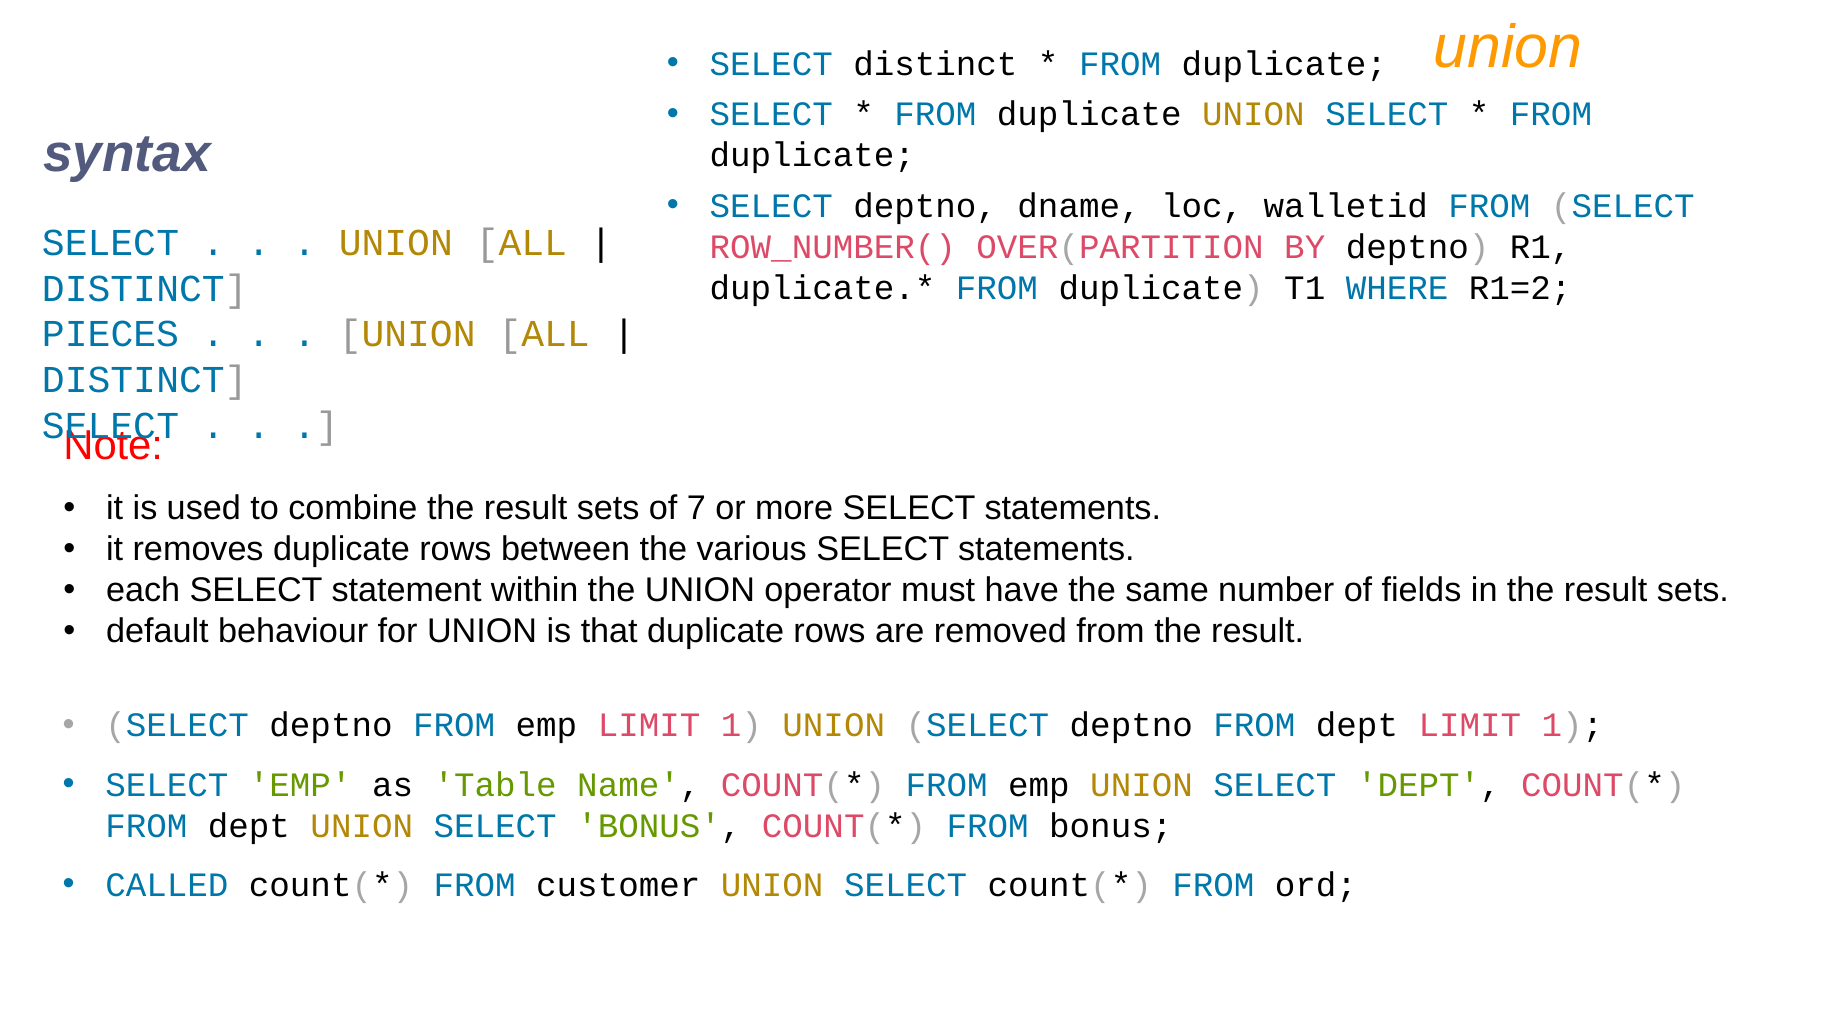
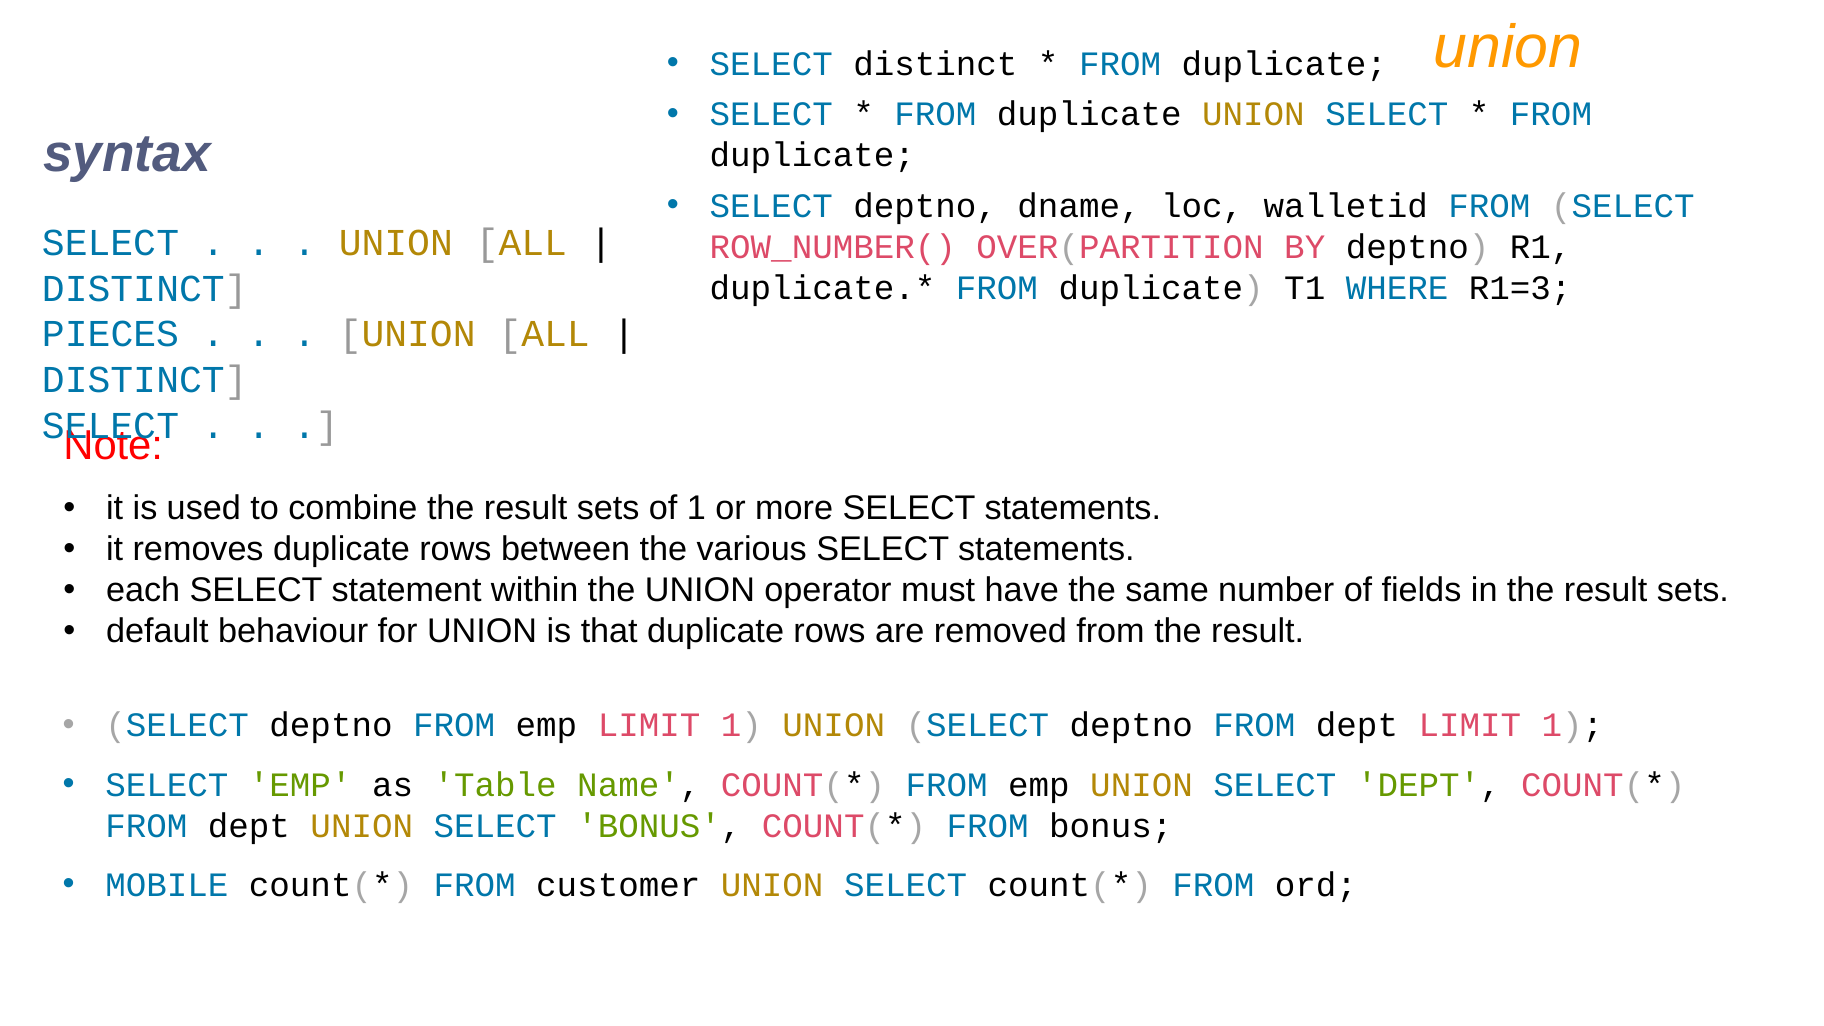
R1=2: R1=2 -> R1=3
of 7: 7 -> 1
CALLED: CALLED -> MOBILE
